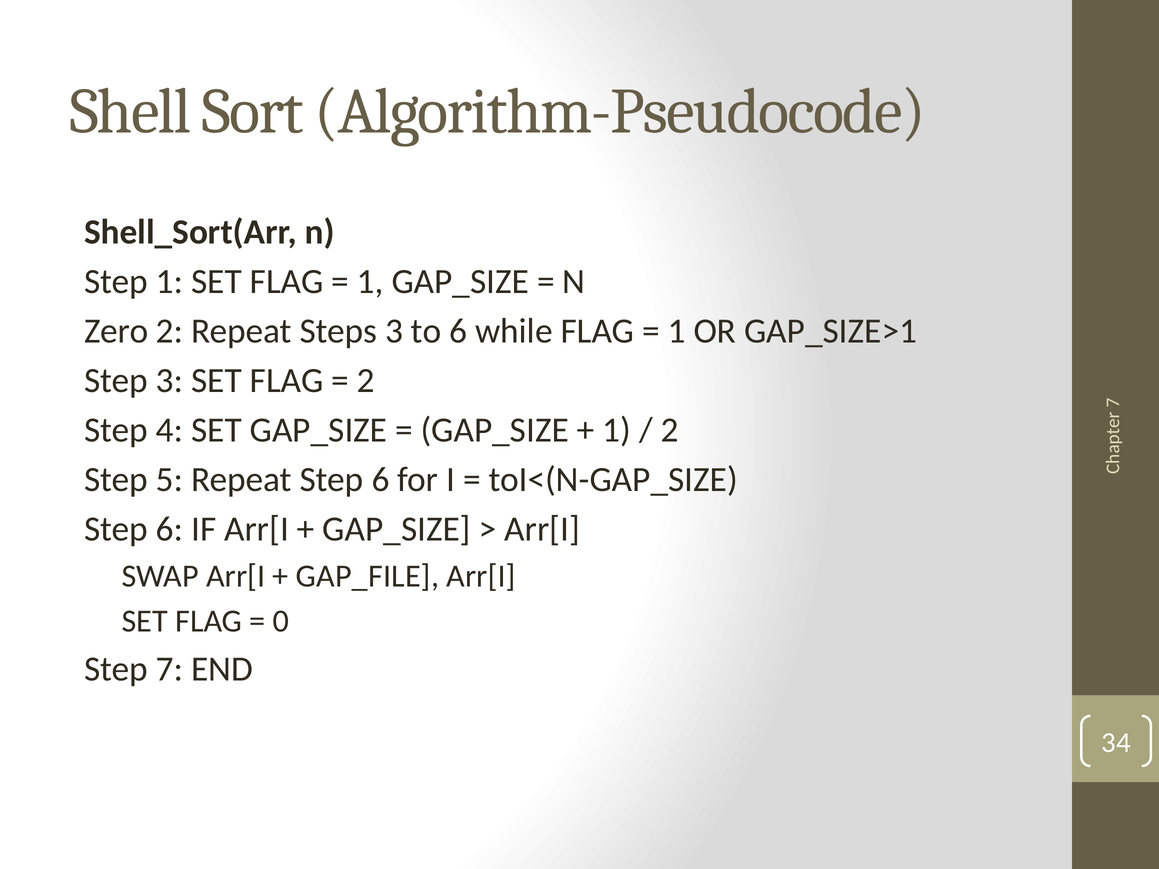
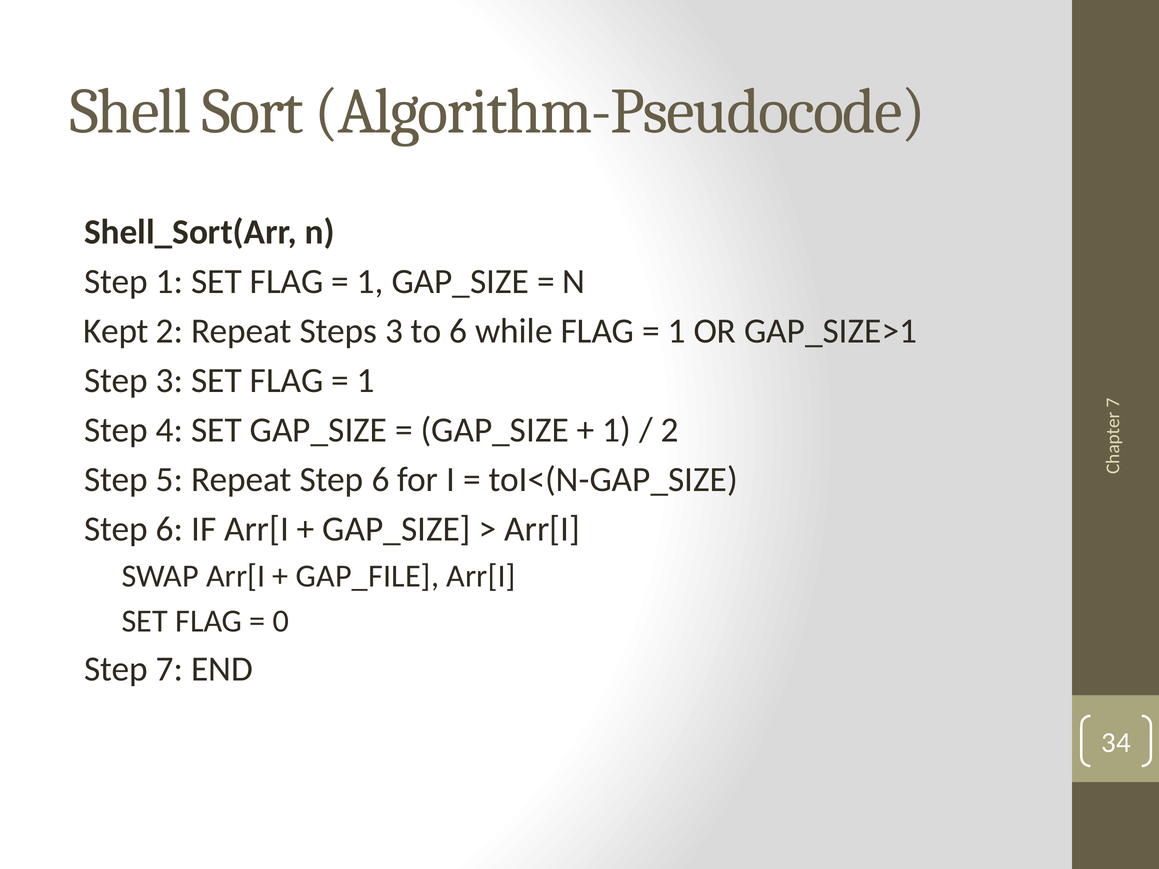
Zero: Zero -> Kept
2 at (366, 381): 2 -> 1
